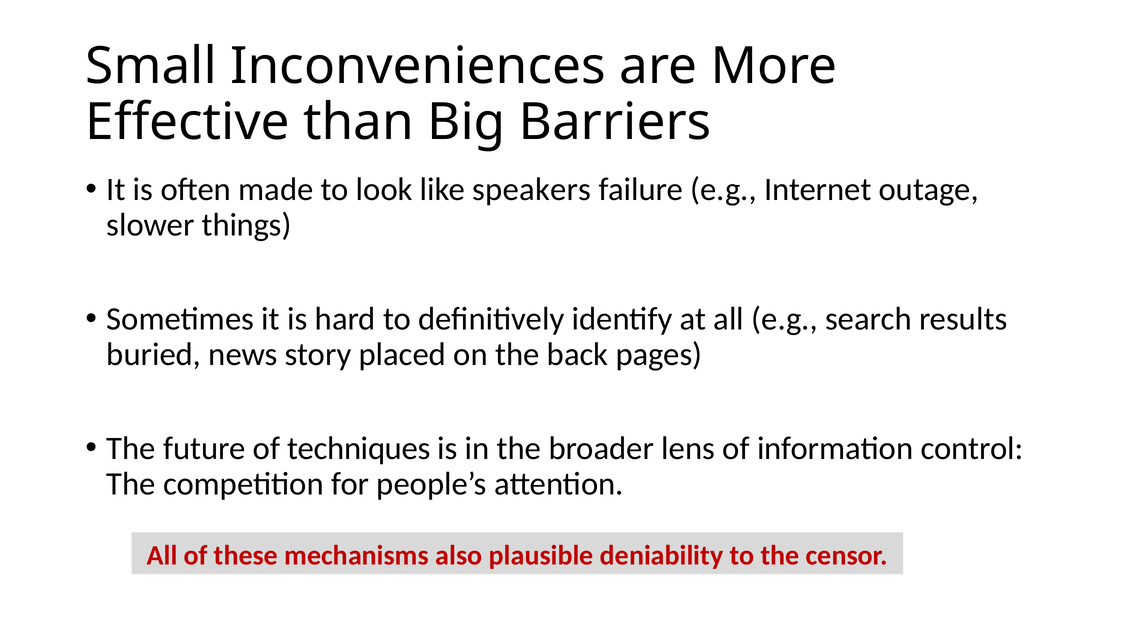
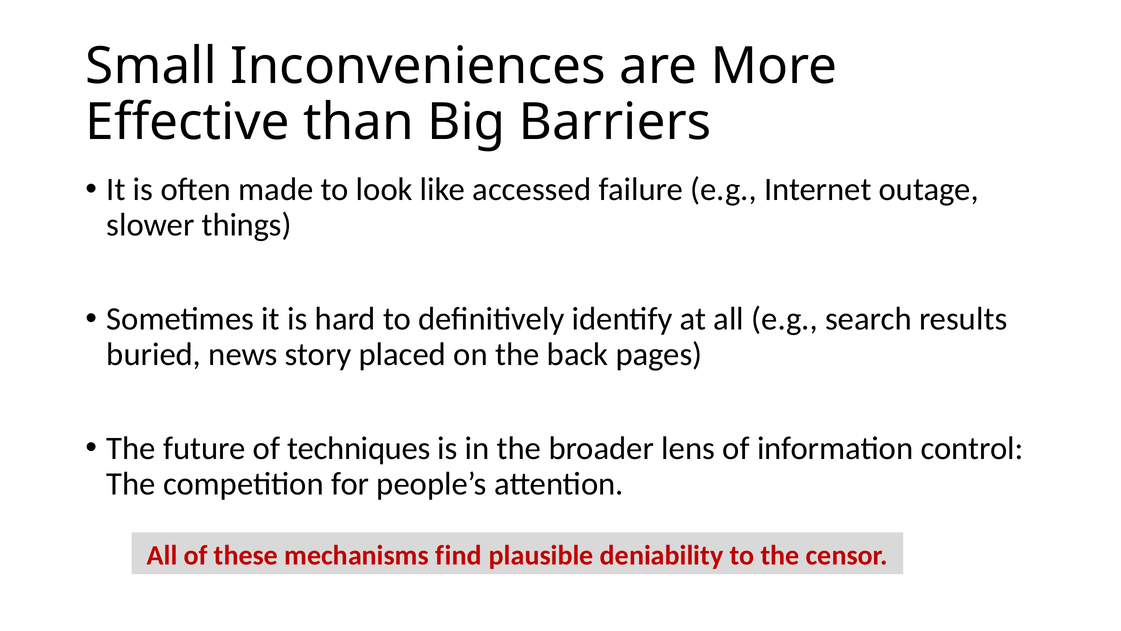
speakers: speakers -> accessed
also: also -> find
